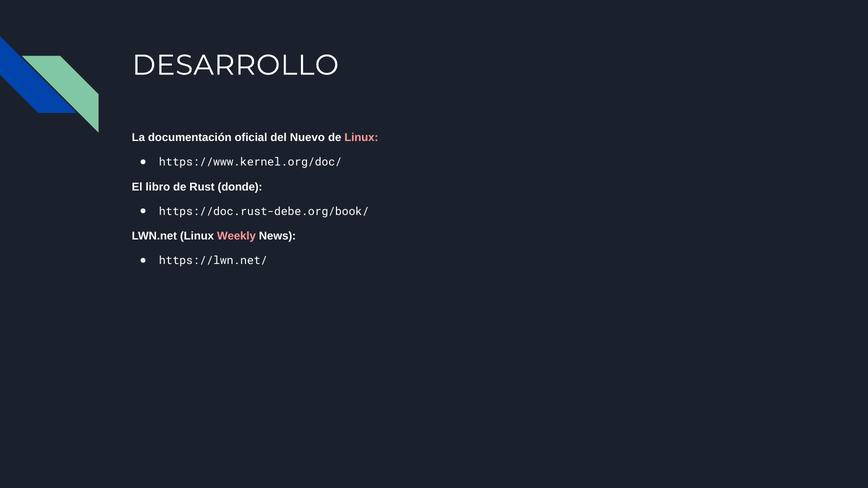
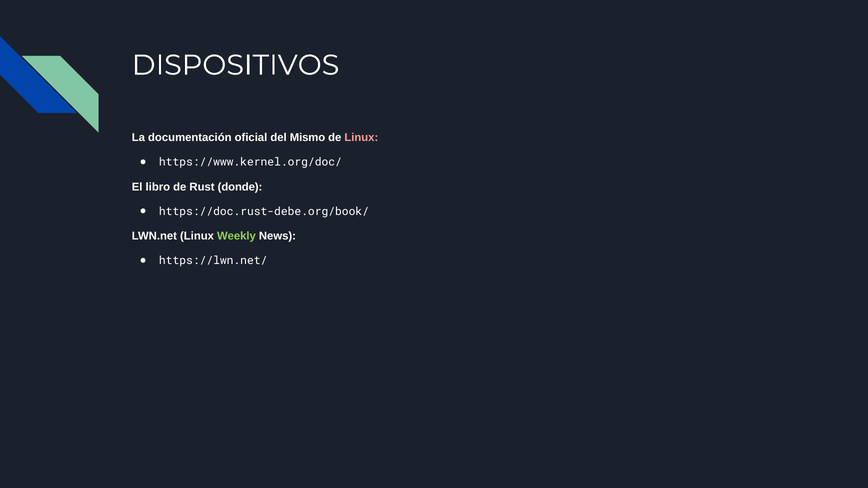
DESARROLLO: DESARROLLO -> DISPOSITIVOS
Nuevo: Nuevo -> Mismo
Weekly colour: pink -> light green
